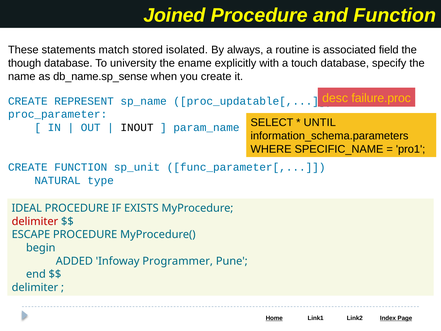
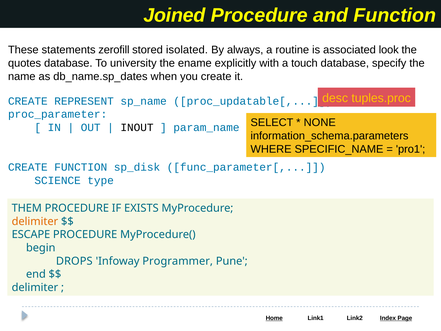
match: match -> zerofill
field: field -> look
though: though -> quotes
db_name.sp_sense: db_name.sp_sense -> db_name.sp_dates
failure.proc: failure.proc -> tuples.proc
UNTIL: UNTIL -> NONE
sp_unit: sp_unit -> sp_disk
NATURAL: NATURAL -> SCIENCE
IDEAL: IDEAL -> THEM
delimiter at (35, 221) colour: red -> orange
ADDED: ADDED -> DROPS
